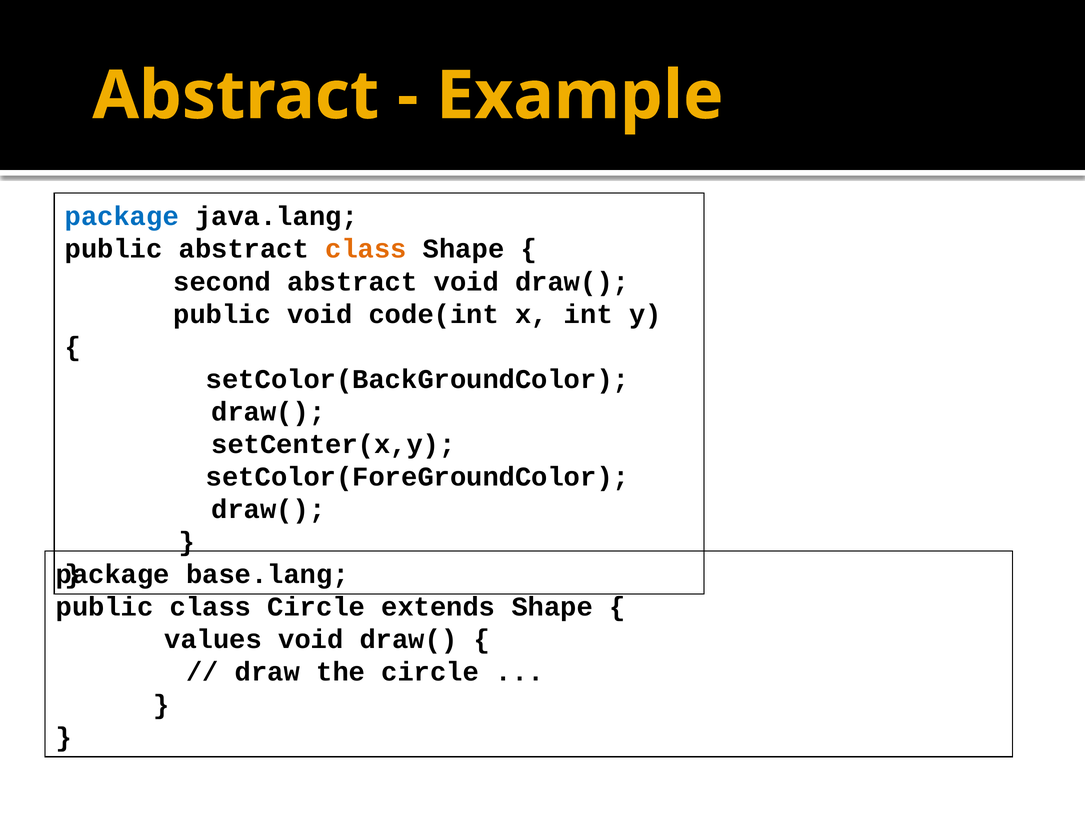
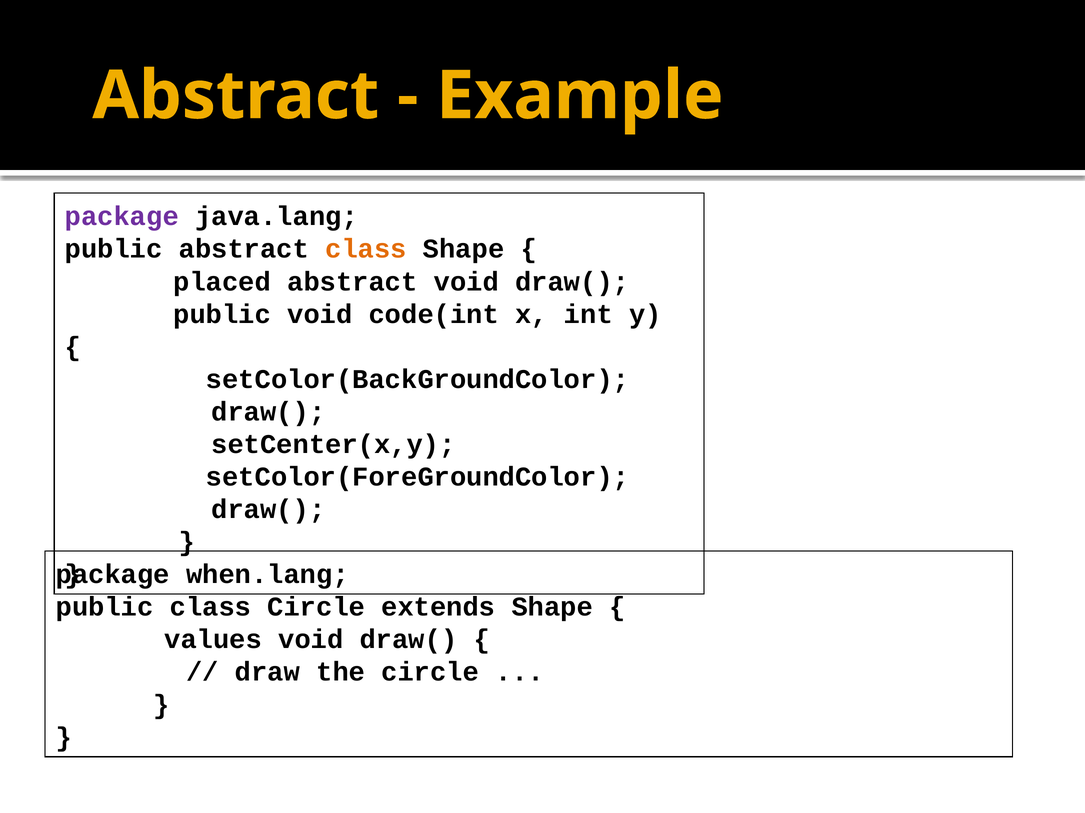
package at (122, 217) colour: blue -> purple
second: second -> placed
base.lang: base.lang -> when.lang
